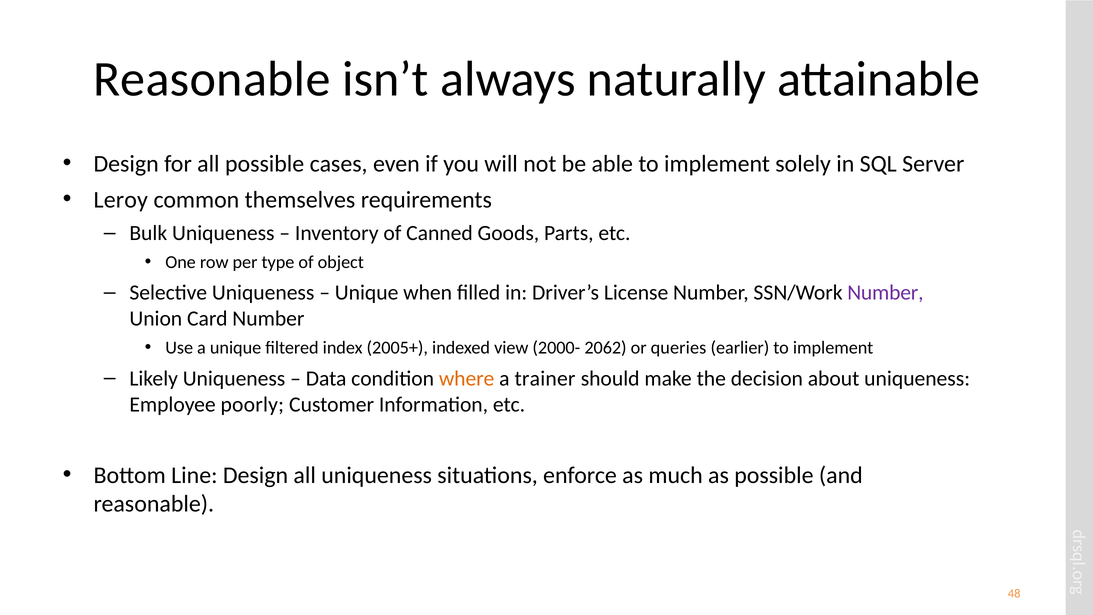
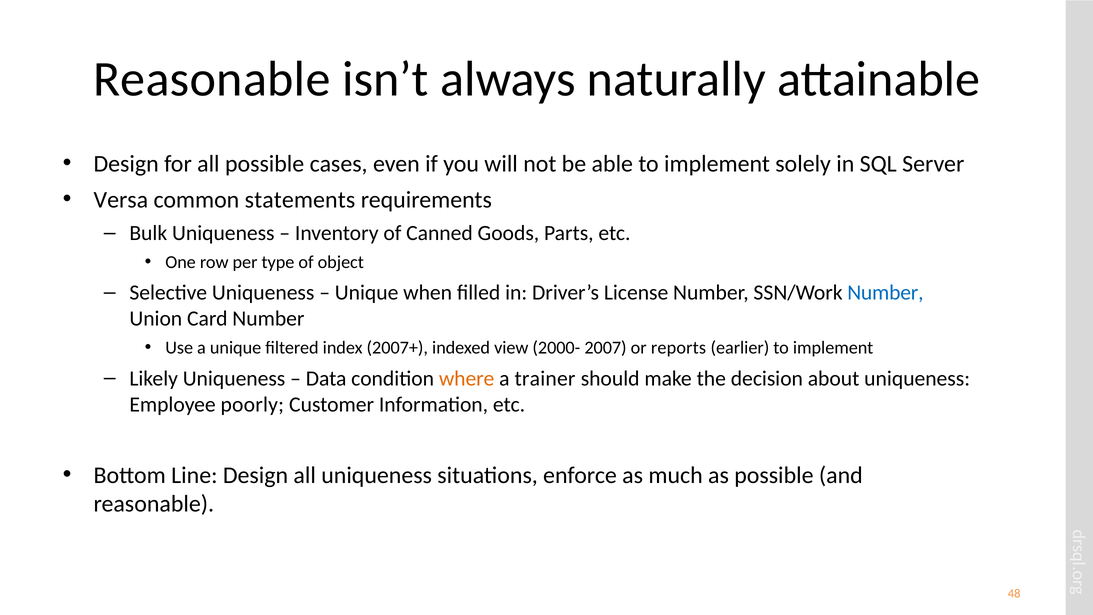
Leroy: Leroy -> Versa
themselves: themselves -> statements
Number at (885, 293) colour: purple -> blue
2005+: 2005+ -> 2007+
2062: 2062 -> 2007
queries: queries -> reports
